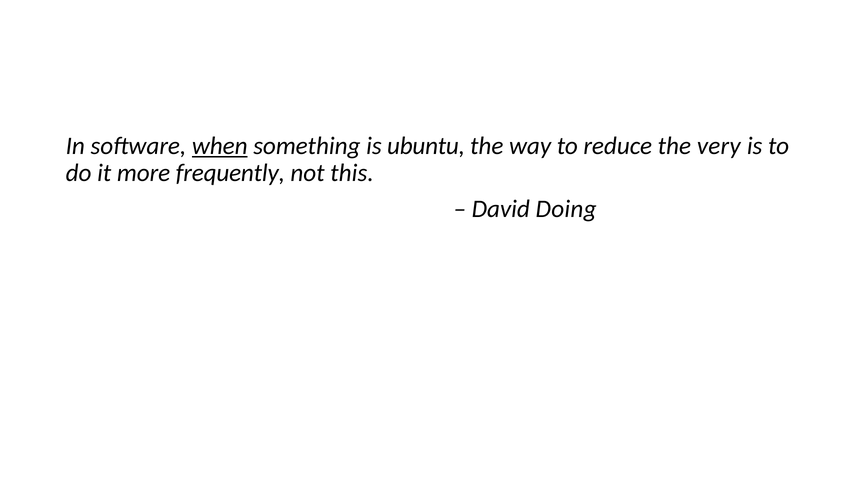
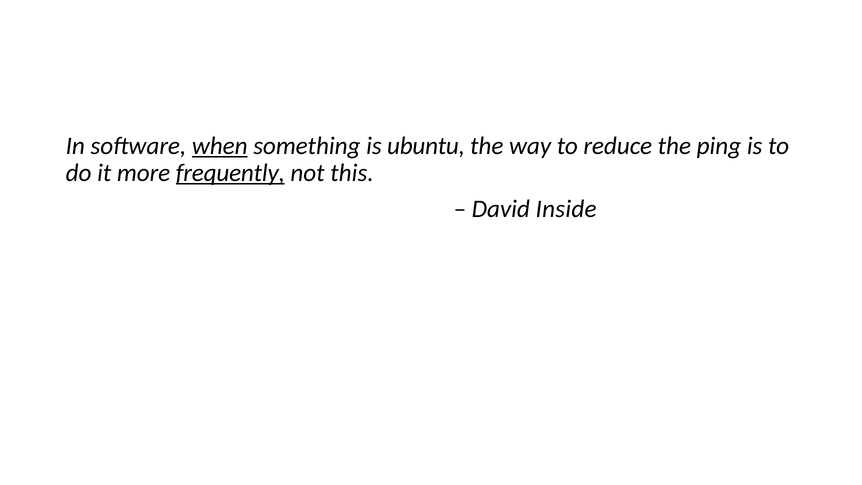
very: very -> ping
frequently underline: none -> present
Doing: Doing -> Inside
